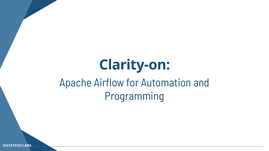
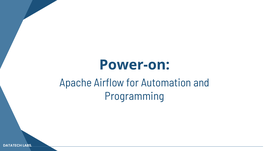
Clarity-on: Clarity-on -> Power-on
